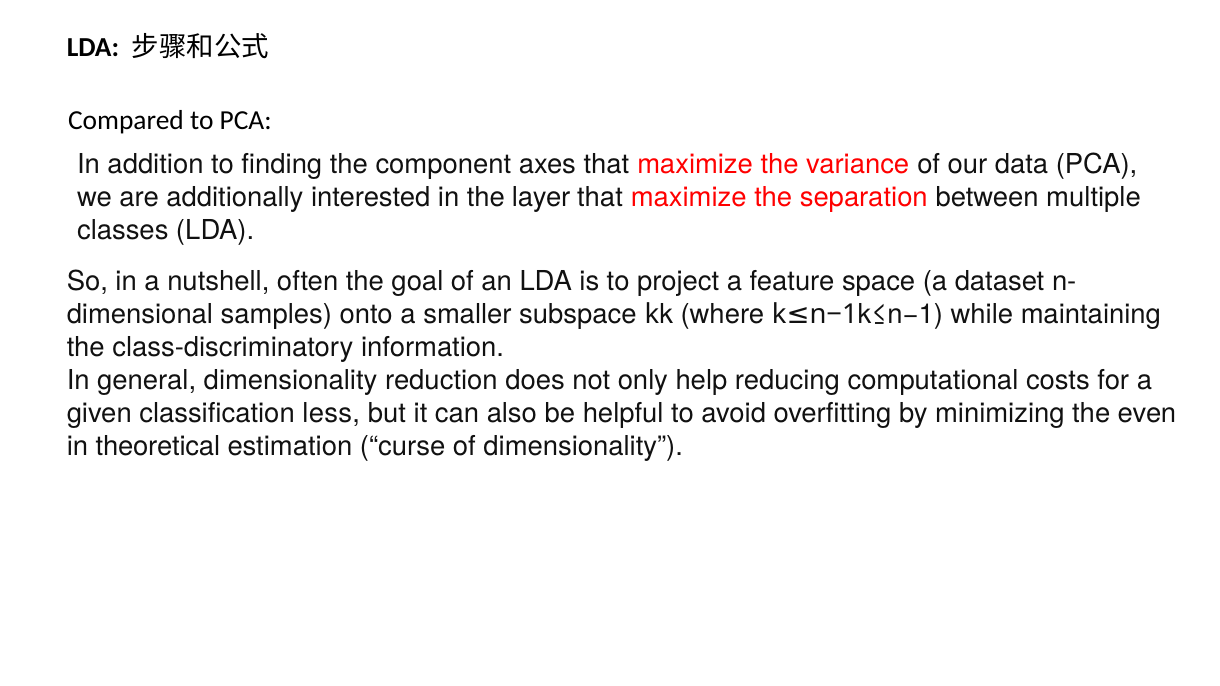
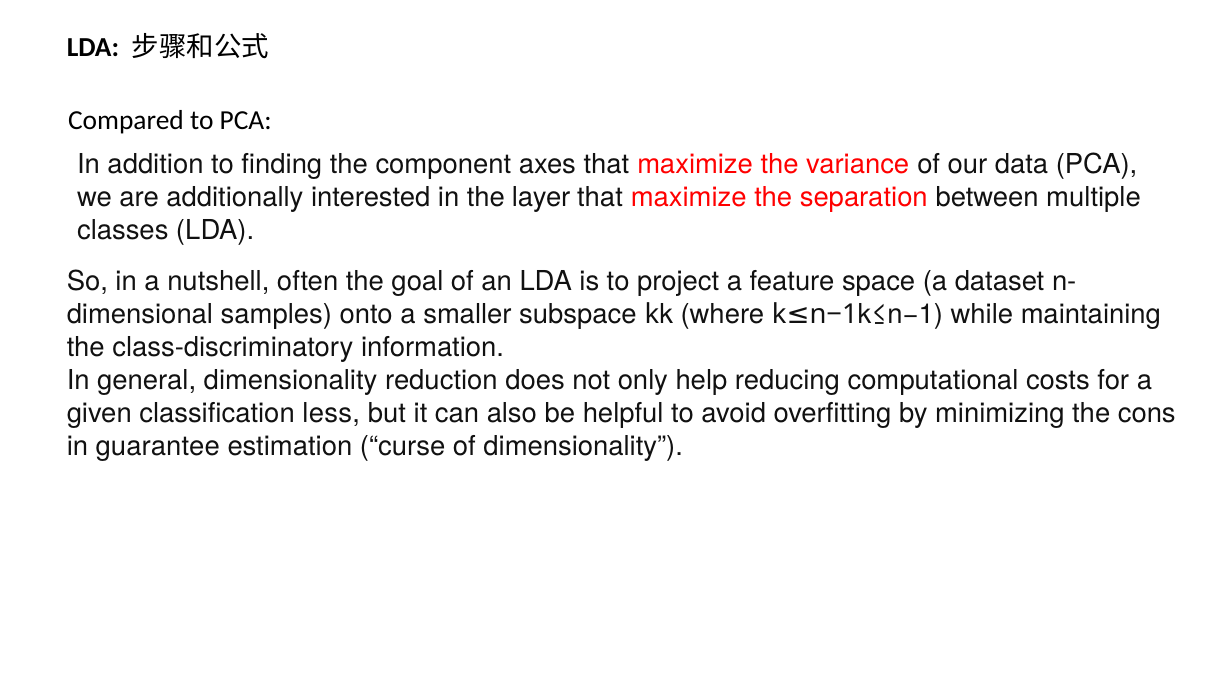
even: even -> cons
theoretical: theoretical -> guarantee
